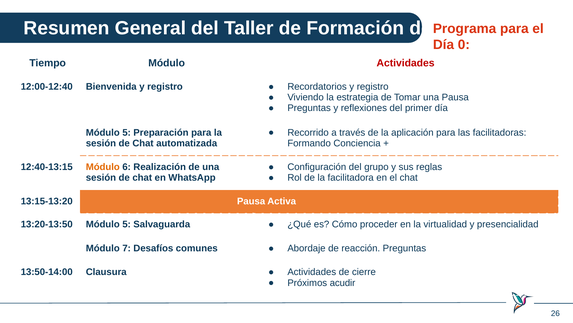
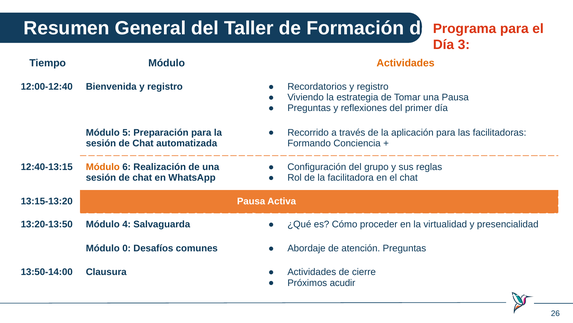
0: 0 -> 3
Actividades at (406, 63) colour: red -> orange
13:20-13:50 Módulo 5: 5 -> 4
7: 7 -> 0
reacción: reacción -> atención
